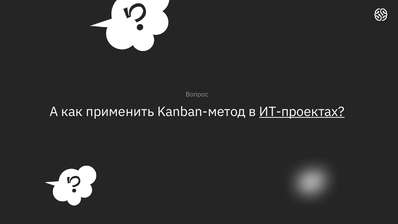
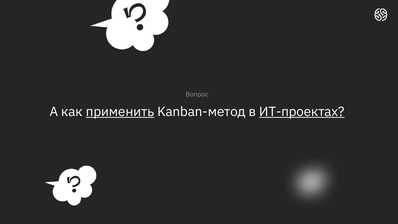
применить underline: none -> present
